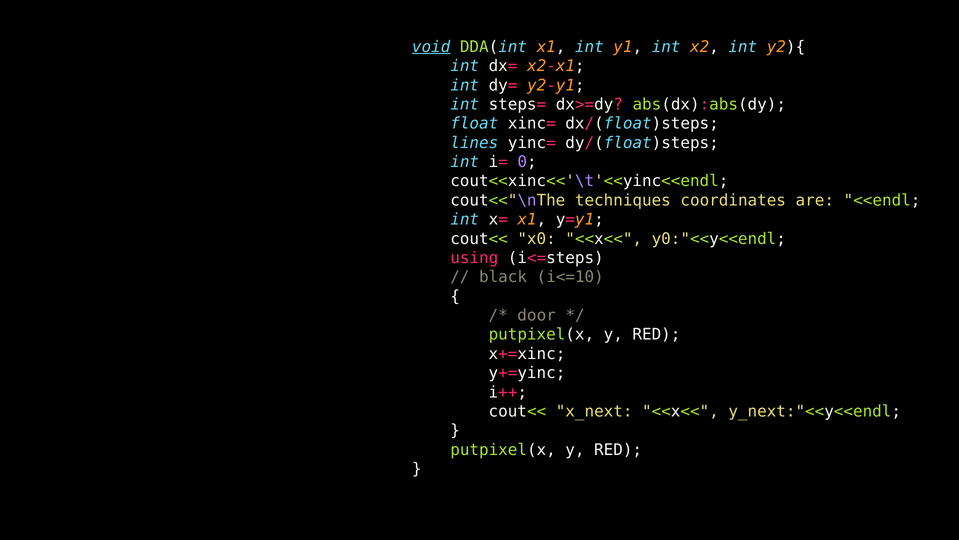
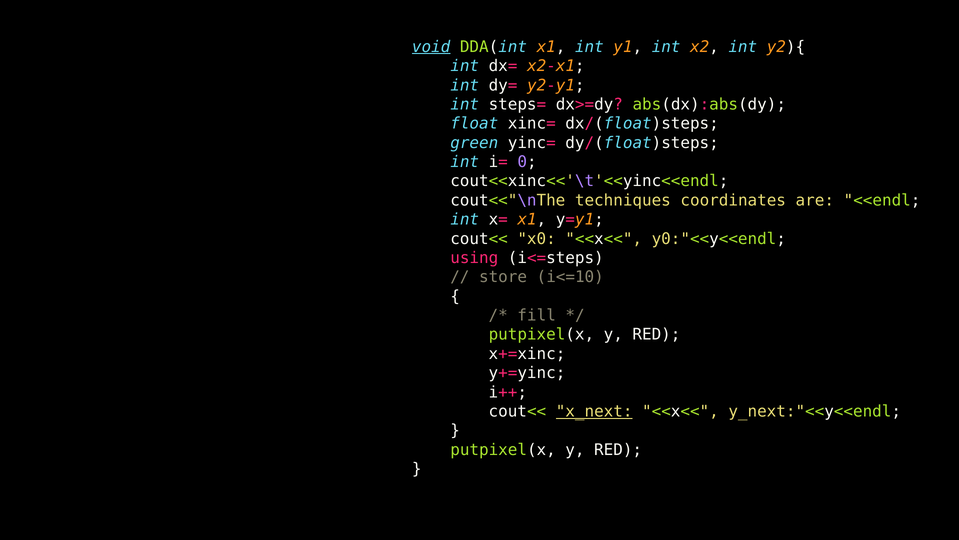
lines: lines -> green
black: black -> store
door: door -> fill
x_next underline: none -> present
